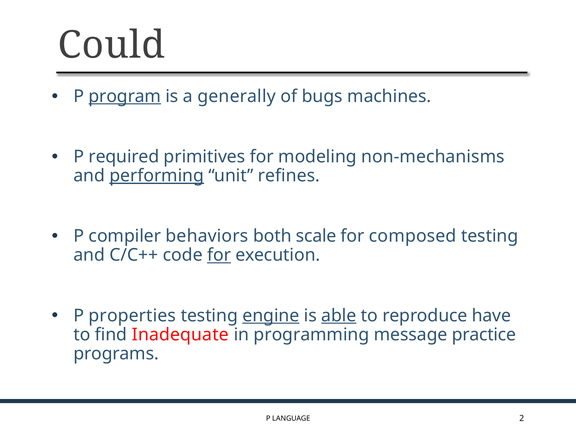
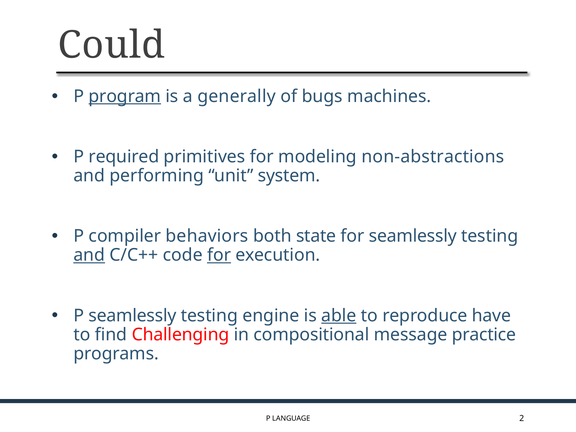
non-mechanisms: non-mechanisms -> non-abstractions
performing underline: present -> none
refines: refines -> system
scale: scale -> state
for composed: composed -> seamlessly
and at (89, 255) underline: none -> present
P properties: properties -> seamlessly
engine underline: present -> none
Inadequate: Inadequate -> Challenging
programming: programming -> compositional
